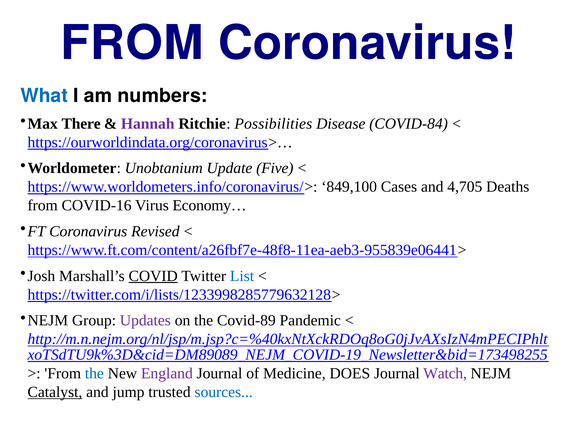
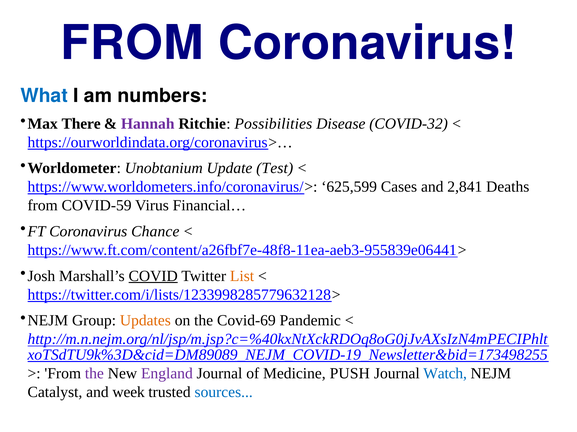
COVID-84: COVID-84 -> COVID-32
Five: Five -> Test
849,100: 849,100 -> 625,599
4,705: 4,705 -> 2,841
COVID-16: COVID-16 -> COVID-59
Economy…: Economy… -> Financial…
Revised: Revised -> Chance
List colour: blue -> orange
Updates colour: purple -> orange
Covid-89: Covid-89 -> Covid-69
the at (94, 374) colour: blue -> purple
DOES: DOES -> PUSH
Watch colour: purple -> blue
Catalyst underline: present -> none
jump: jump -> week
